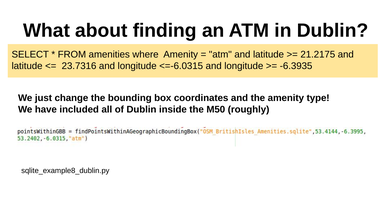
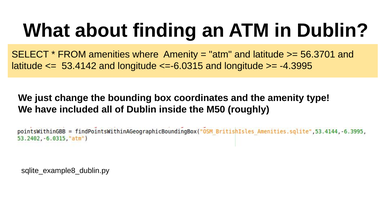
21.2175: 21.2175 -> 56.3701
23.7316: 23.7316 -> 53.4142
-6.3935: -6.3935 -> -4.3995
